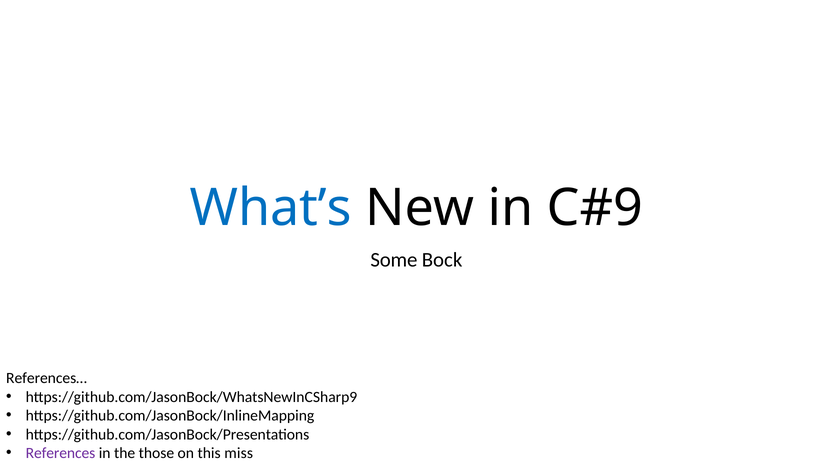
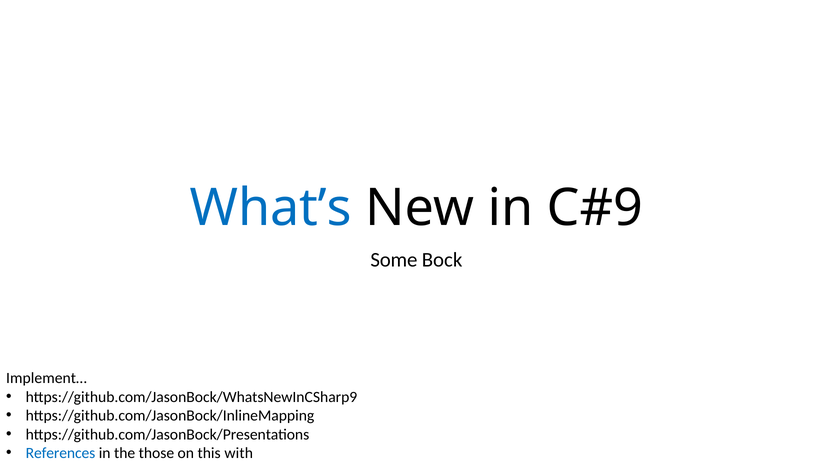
References…: References… -> Implement…
References colour: purple -> blue
miss: miss -> with
